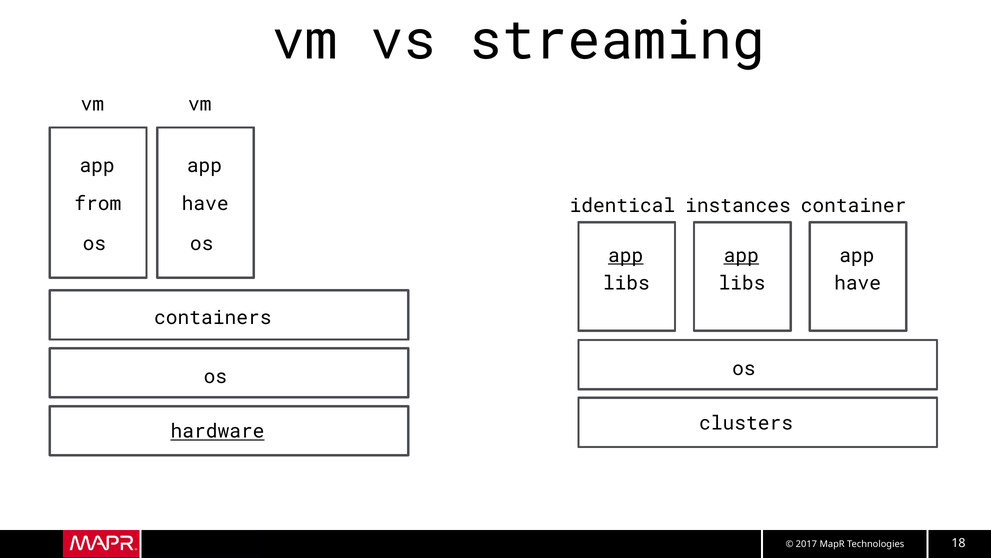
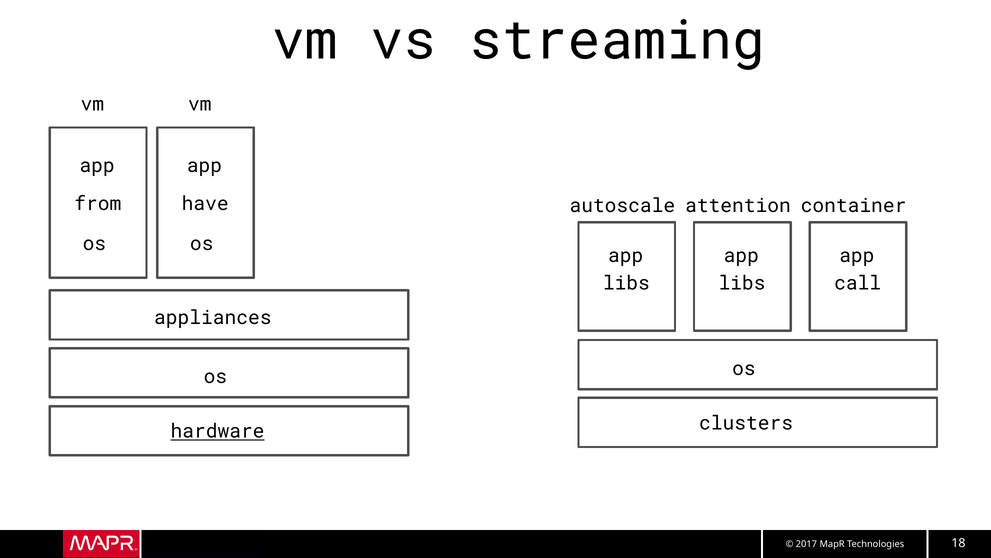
identical: identical -> autoscale
instances: instances -> attention
app at (626, 255) underline: present -> none
app at (741, 255) underline: present -> none
have at (858, 283): have -> call
containers: containers -> appliances
